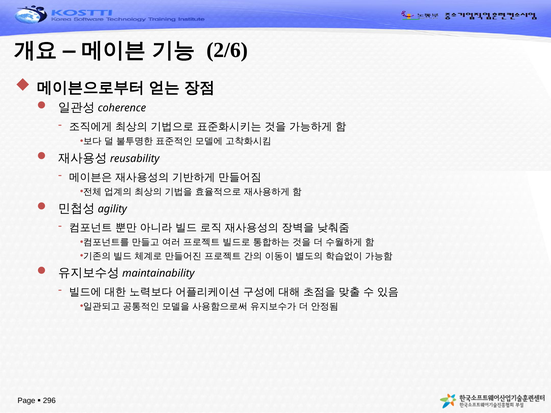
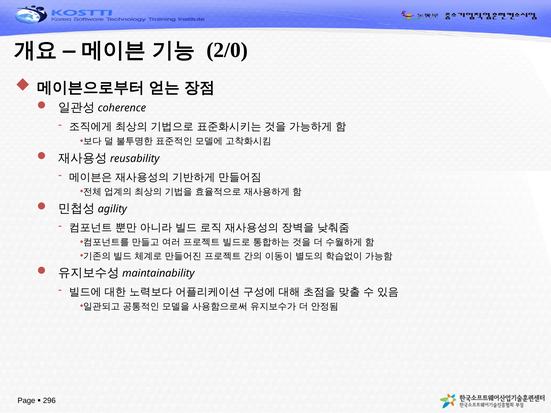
2/6: 2/6 -> 2/0
